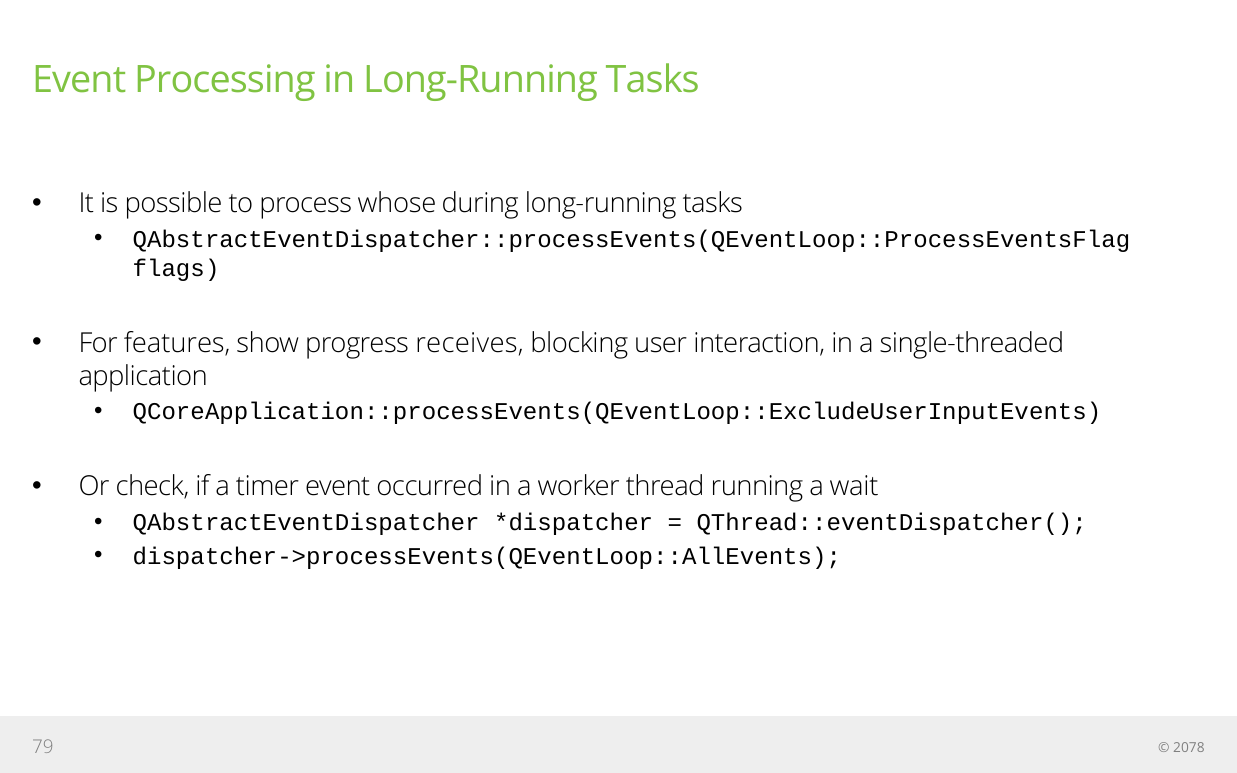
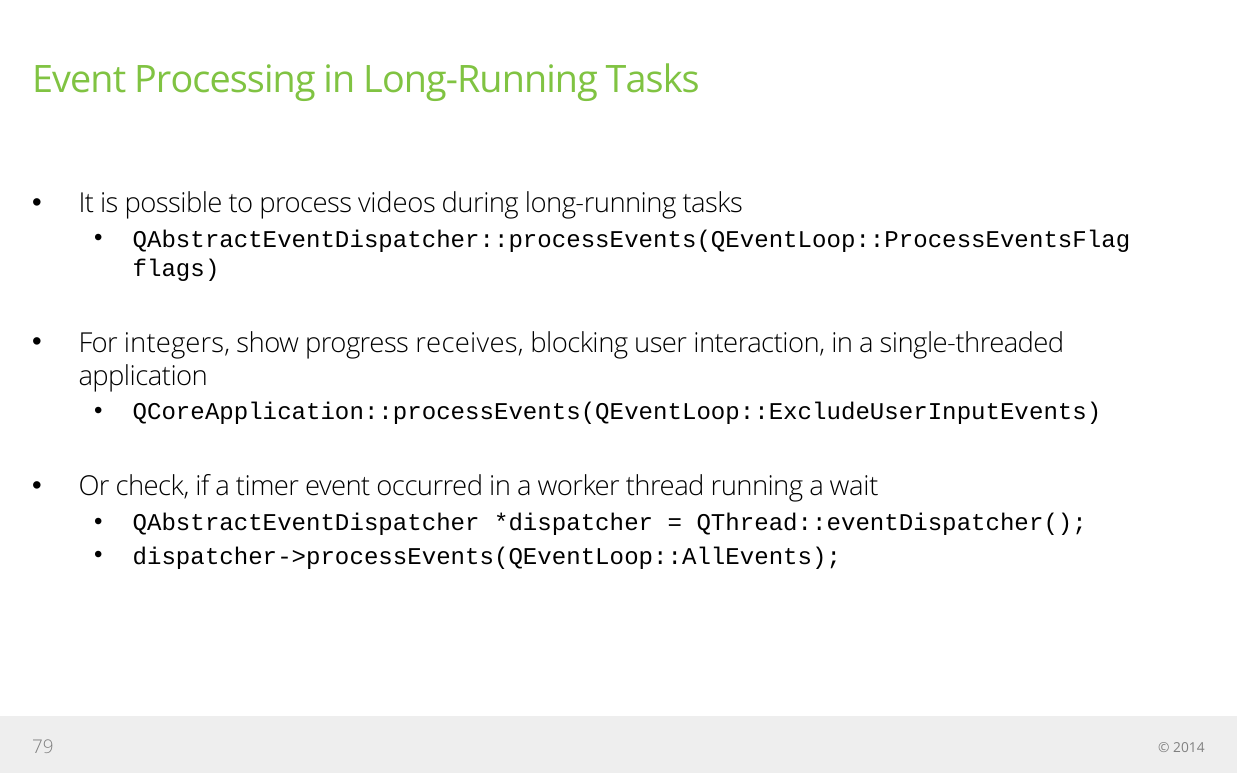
whose: whose -> videos
features: features -> integers
2078: 2078 -> 2014
